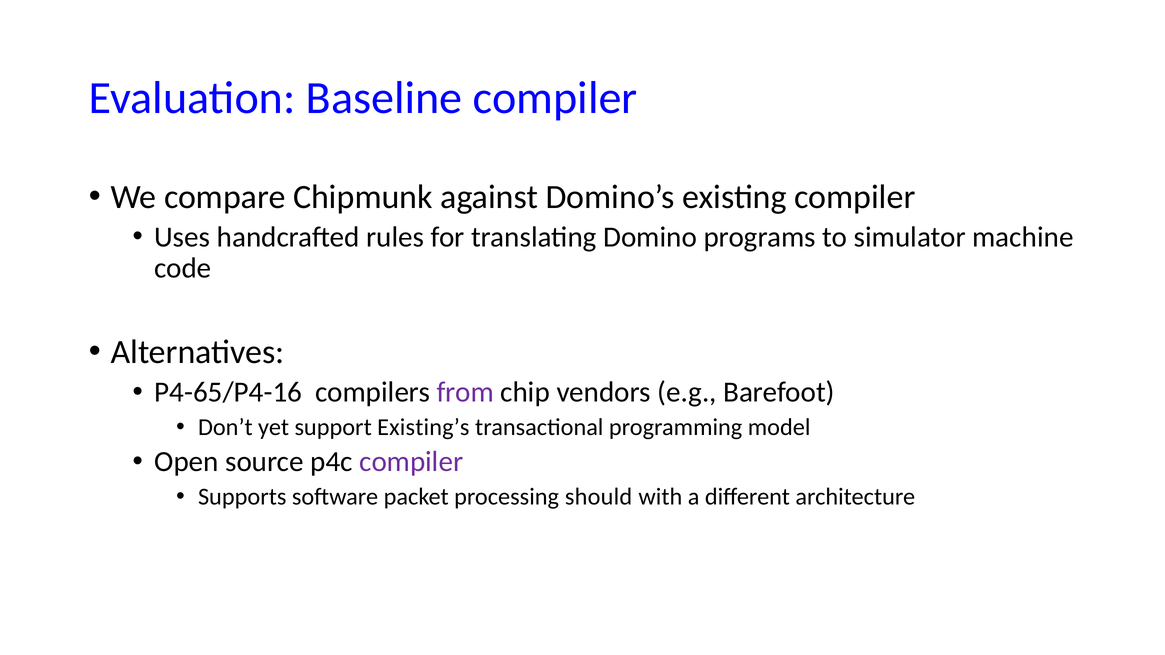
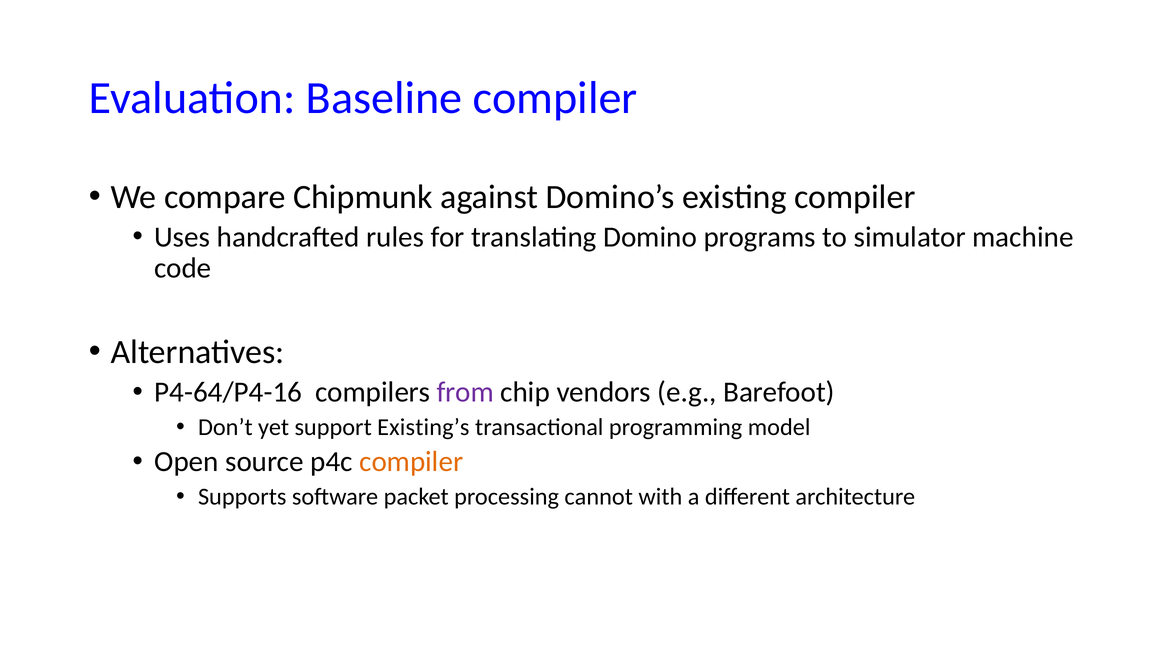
P4-65/P4-16: P4-65/P4-16 -> P4-64/P4-16
compiler at (411, 462) colour: purple -> orange
should: should -> cannot
